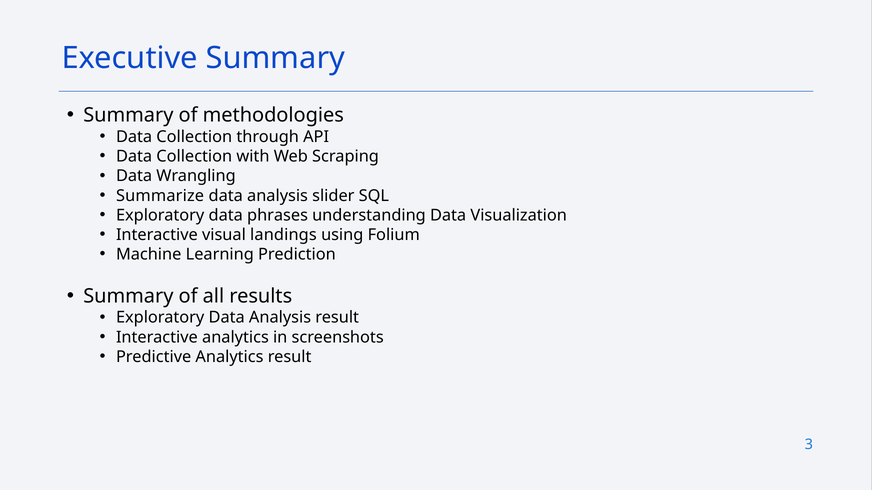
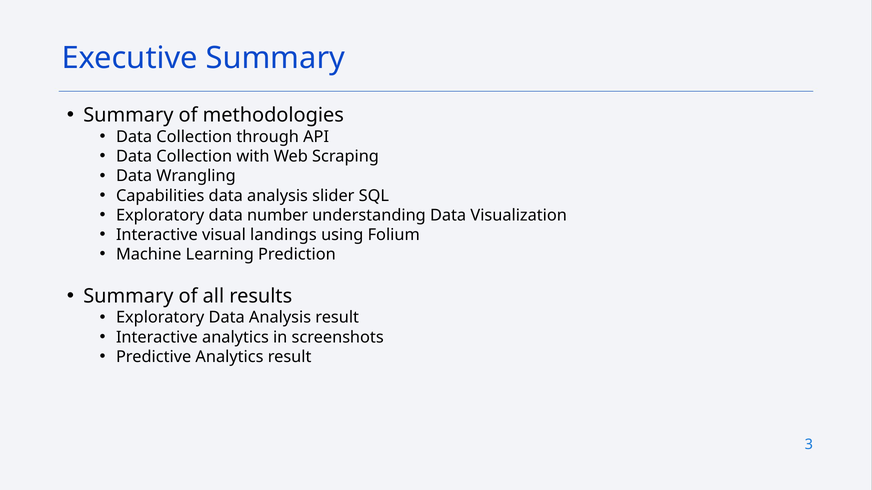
Summarize: Summarize -> Capabilities
phrases: phrases -> number
